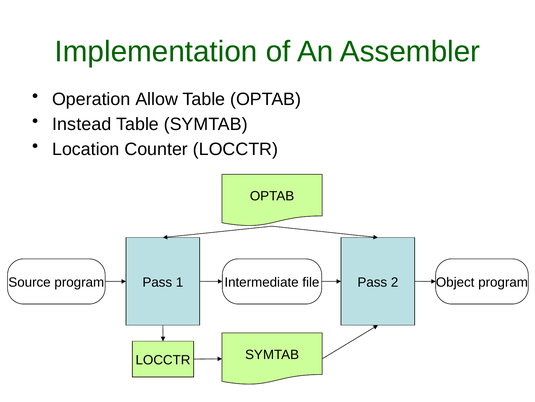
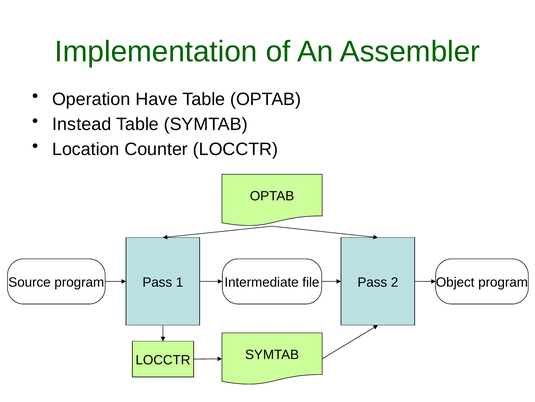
Allow: Allow -> Have
